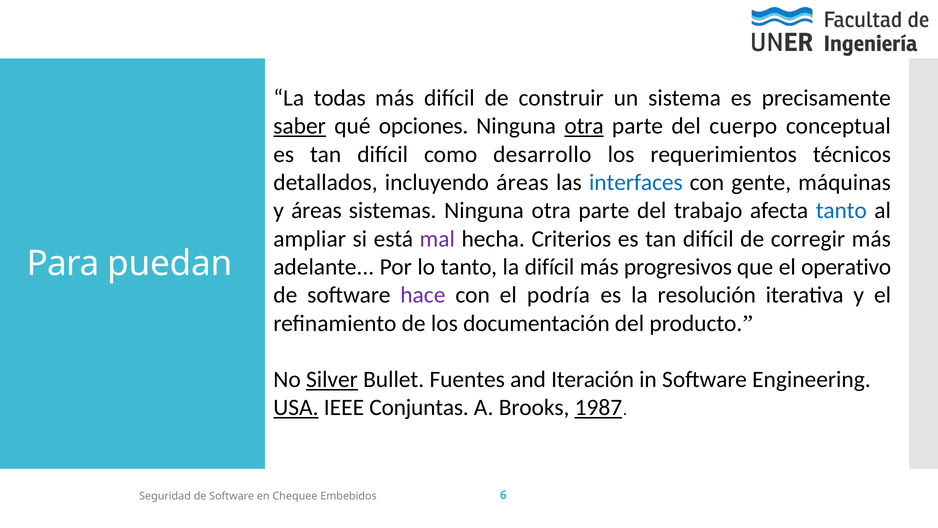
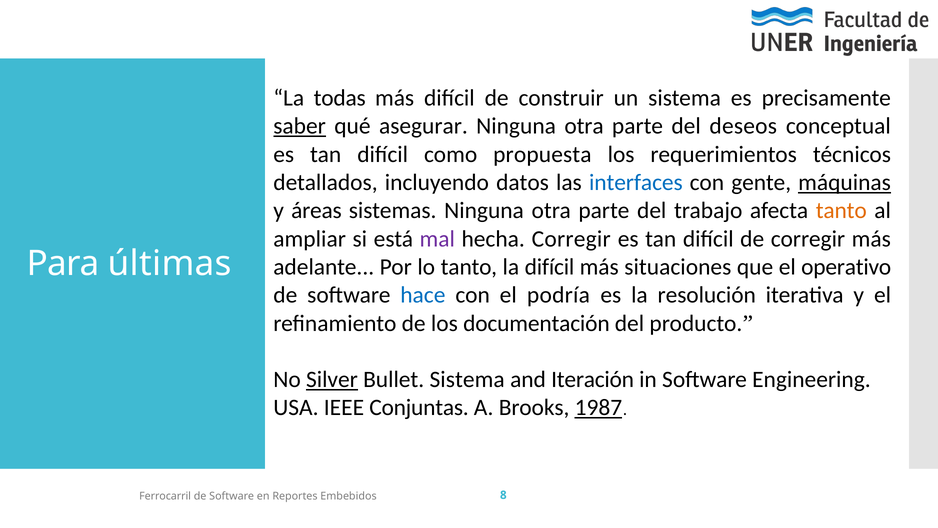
opciones: opciones -> asegurar
otra at (584, 126) underline: present -> none
cuerpo: cuerpo -> deseos
desarrollo: desarrollo -> propuesta
incluyendo áreas: áreas -> datos
máquinas underline: none -> present
tanto at (841, 210) colour: blue -> orange
hecha Criterios: Criterios -> Corregir
puedan: puedan -> últimas
progresivos: progresivos -> situaciones
hace colour: purple -> blue
Bullet Fuentes: Fuentes -> Sistema
USA underline: present -> none
Seguridad: Seguridad -> Ferrocarril
Chequee: Chequee -> Reportes
6: 6 -> 8
